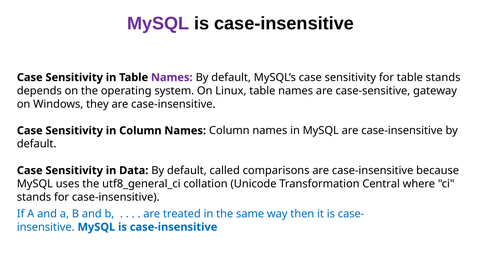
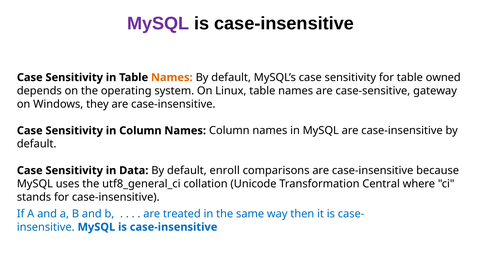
Names at (172, 77) colour: purple -> orange
table stands: stands -> owned
called: called -> enroll
